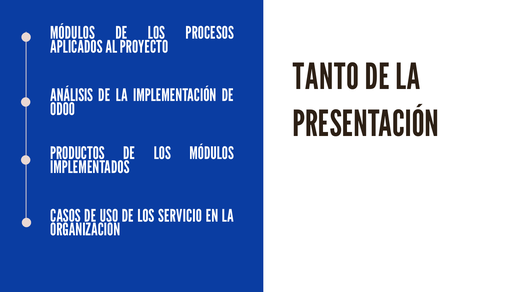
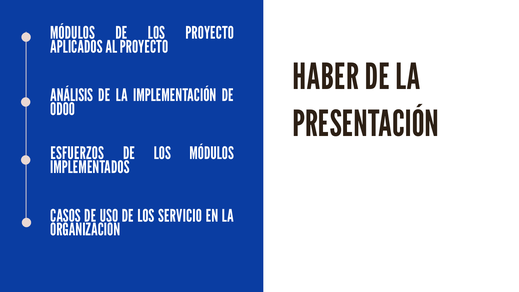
LOS PROCESOS: PROCESOS -> PROYECTO
TANTO: TANTO -> HABER
PRODUCTOS: PRODUCTOS -> ESFUERZOS
